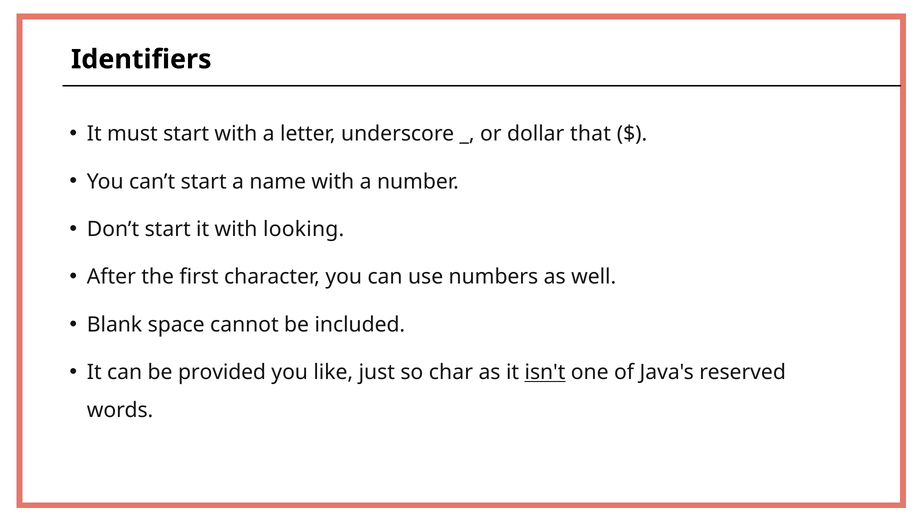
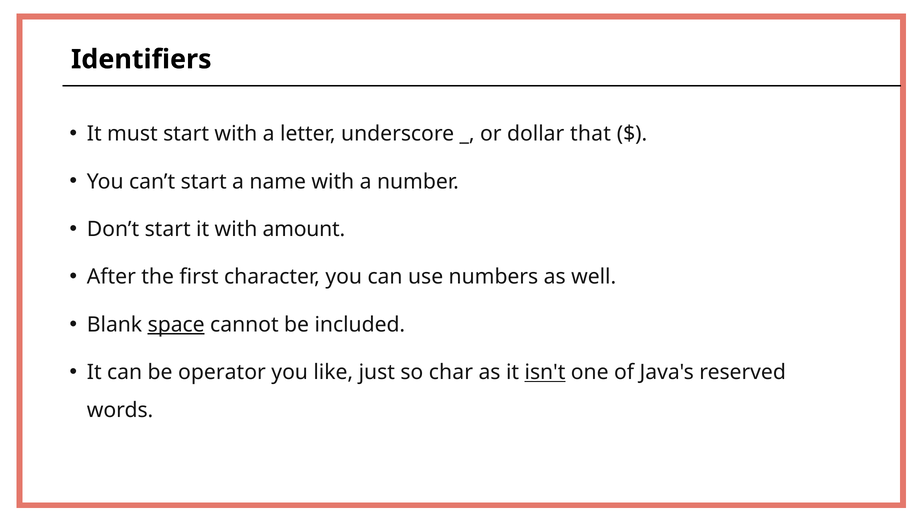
looking: looking -> amount
space underline: none -> present
provided: provided -> operator
